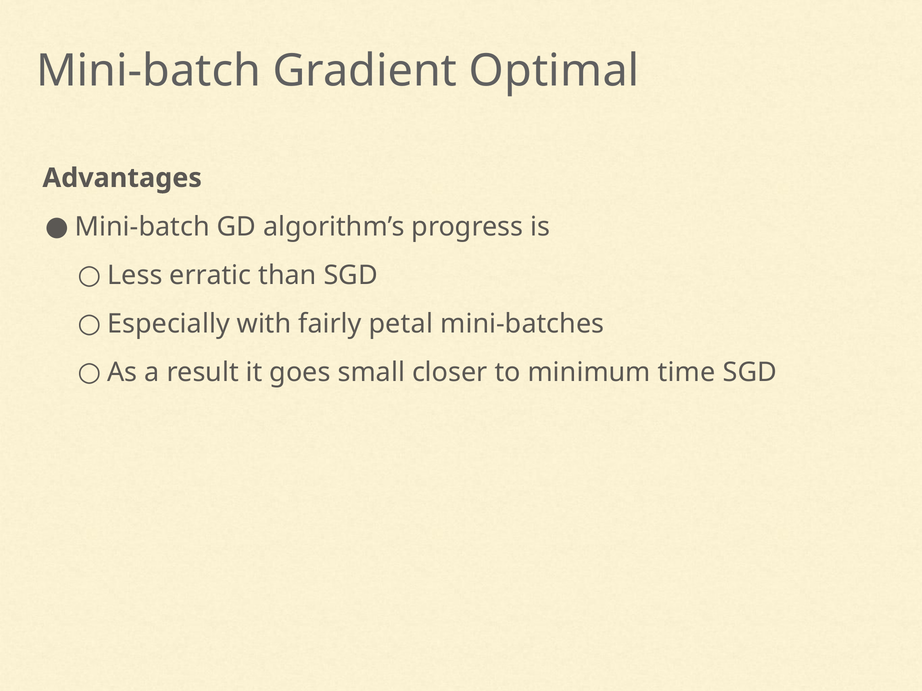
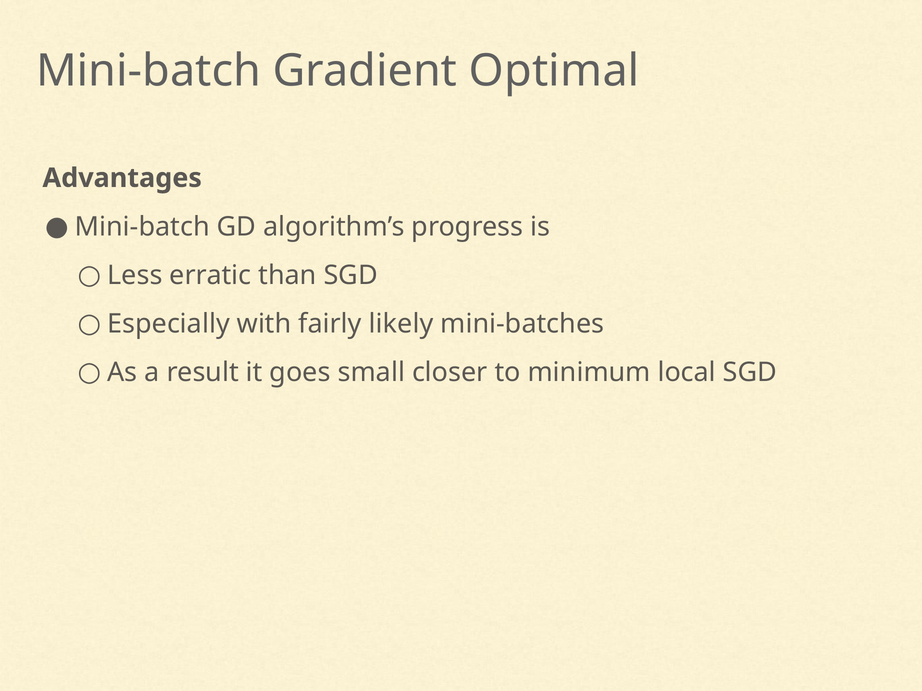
petal: petal -> likely
time: time -> local
